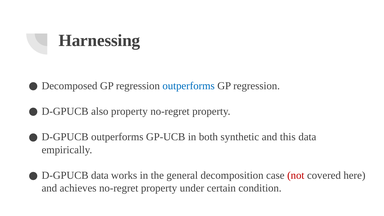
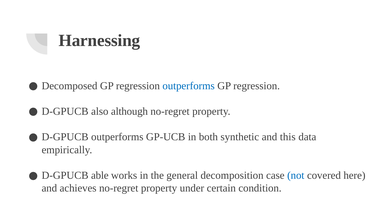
also property: property -> although
D-GPUCB data: data -> able
not colour: red -> blue
